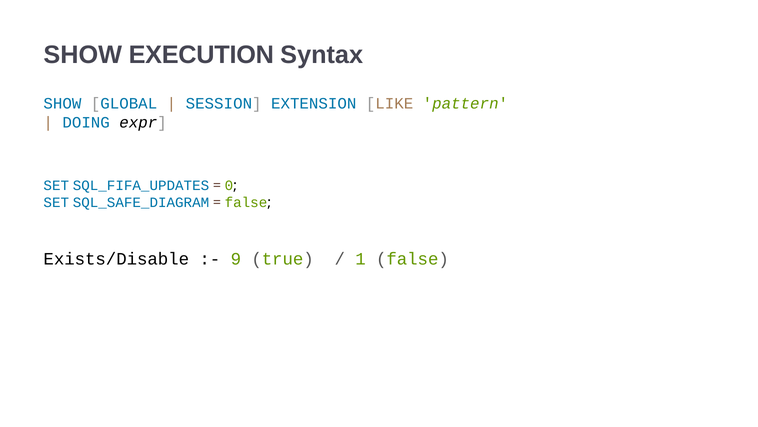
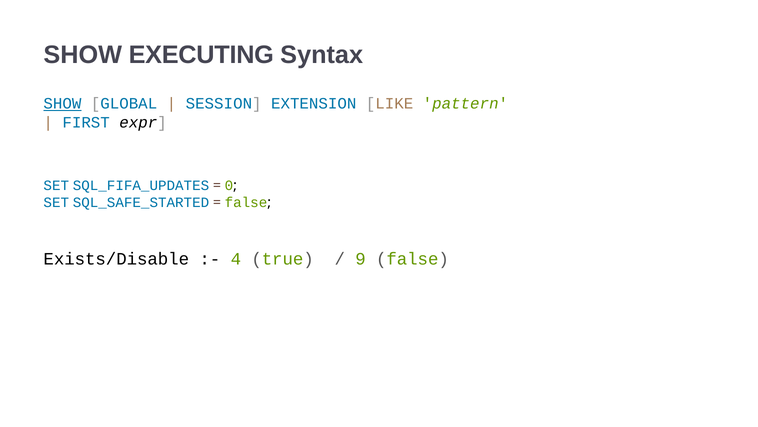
EXECUTION: EXECUTION -> EXECUTING
SHOW at (62, 103) underline: none -> present
DOING: DOING -> FIRST
SQL_SAFE_DIAGRAM: SQL_SAFE_DIAGRAM -> SQL_SAFE_STARTED
9: 9 -> 4
1: 1 -> 9
